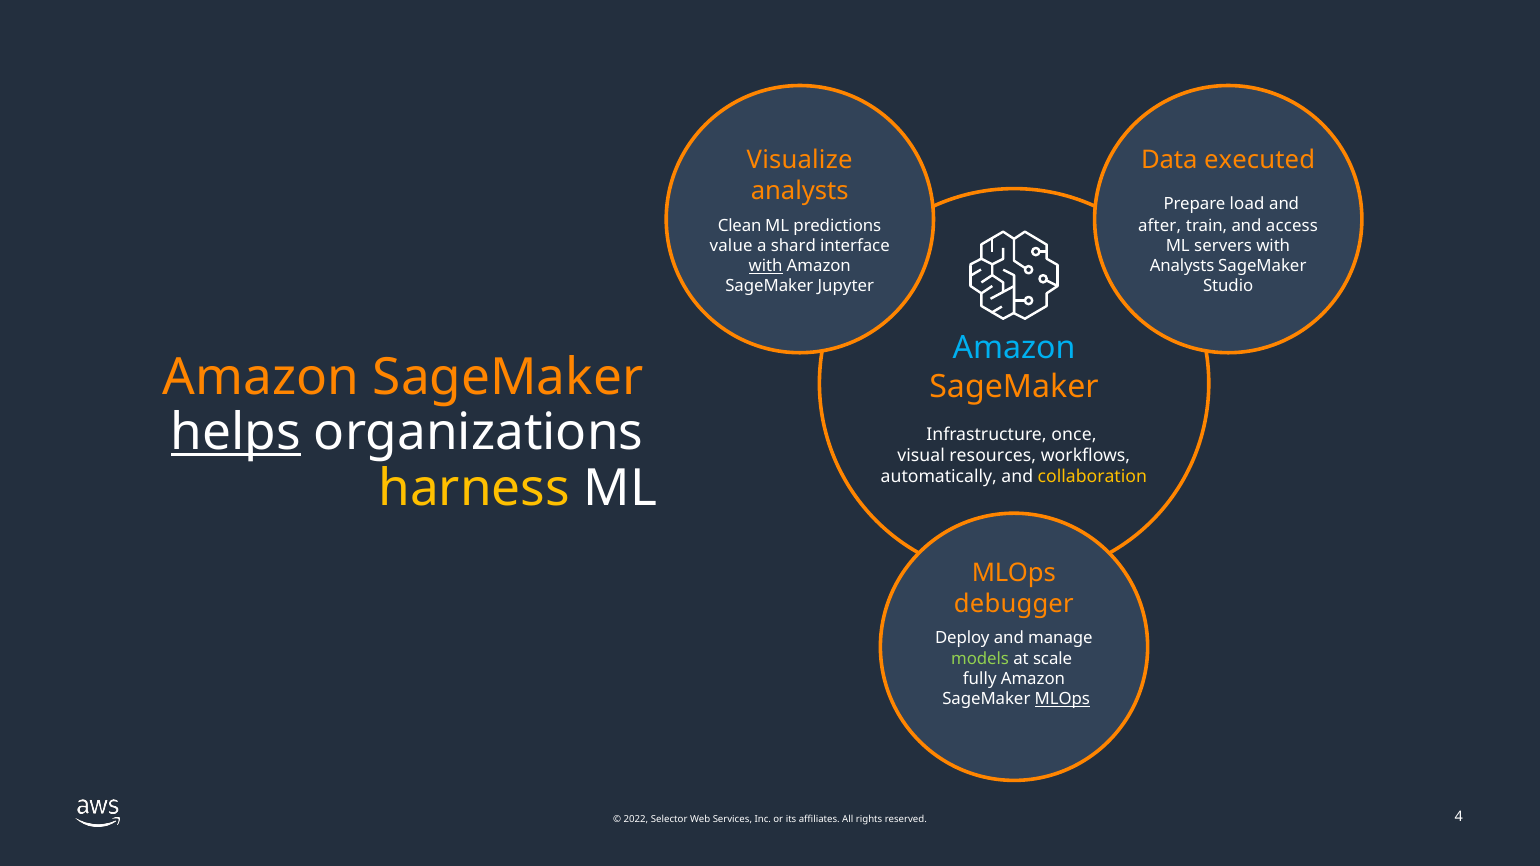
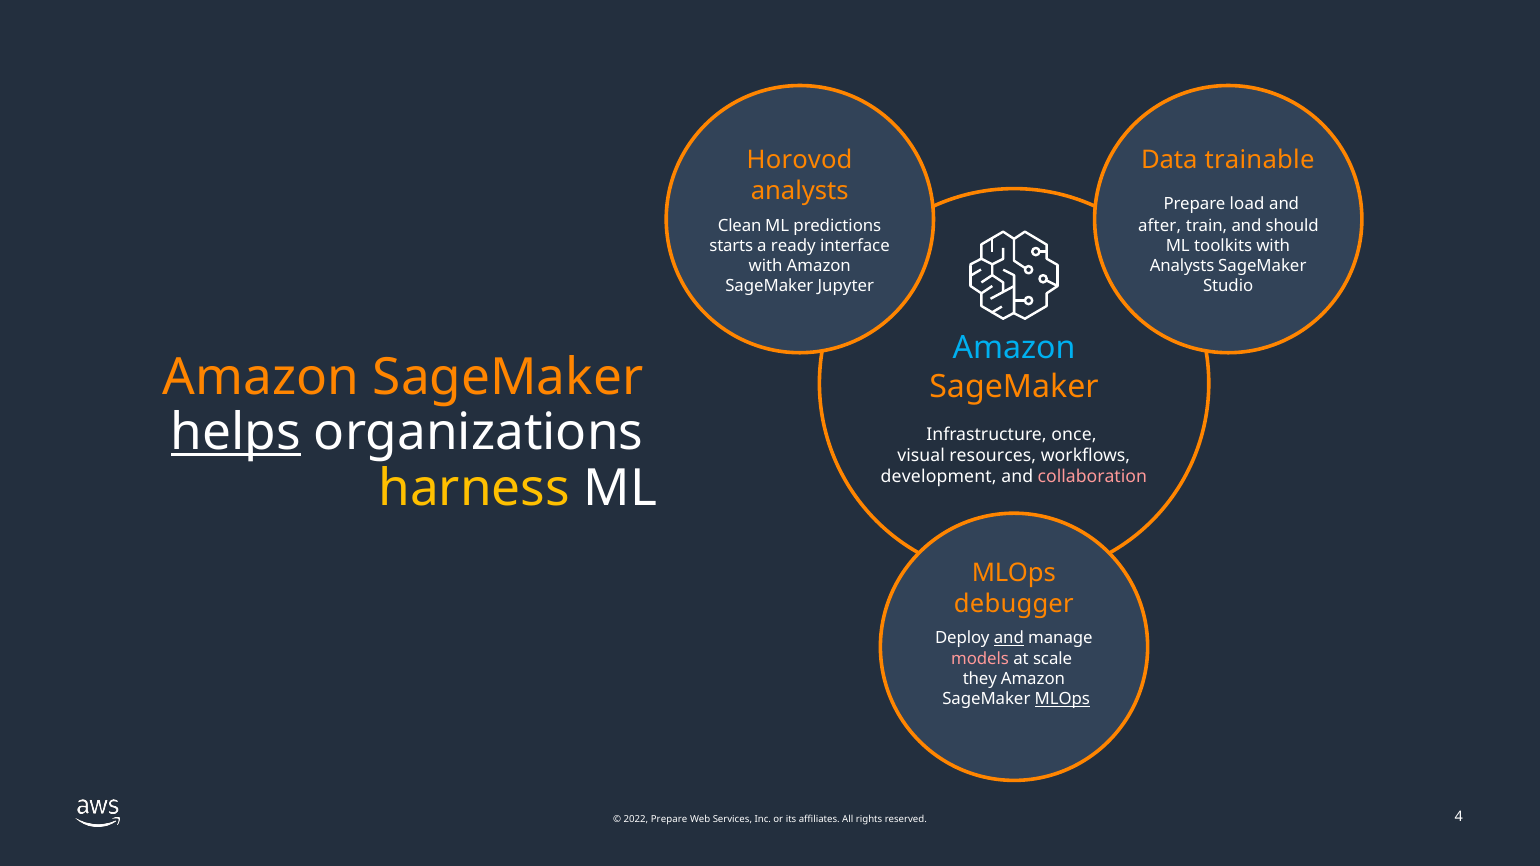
Visualize: Visualize -> Horovod
executed: executed -> trainable
access: access -> should
value: value -> starts
shard: shard -> ready
servers: servers -> toolkits
with at (766, 266) underline: present -> none
automatically: automatically -> development
collaboration colour: yellow -> pink
and at (1009, 639) underline: none -> present
models colour: light green -> pink
fully: fully -> they
Selector at (669, 819): Selector -> Prepare
